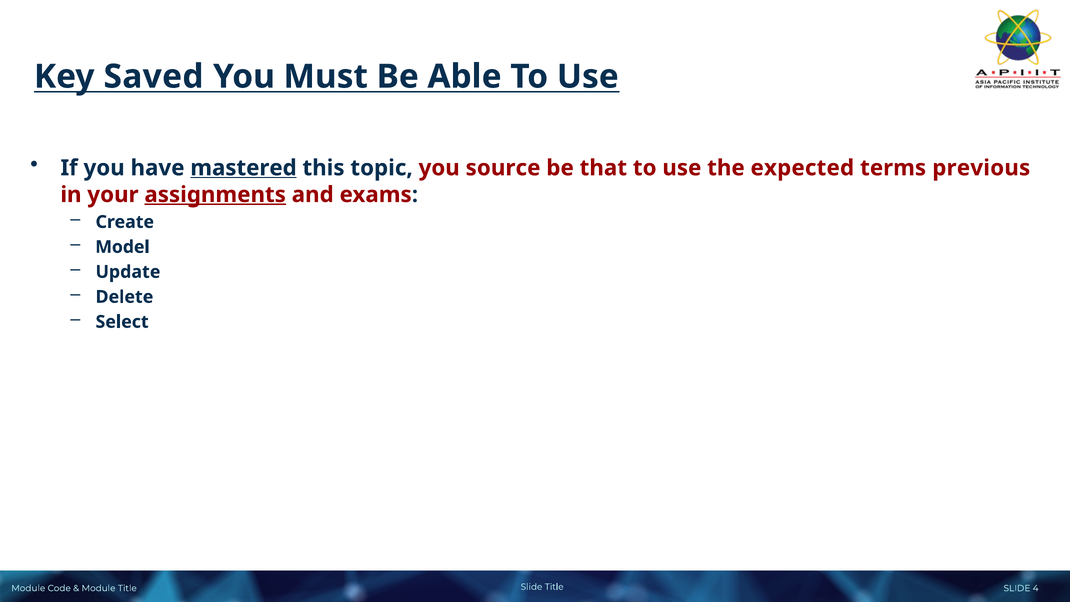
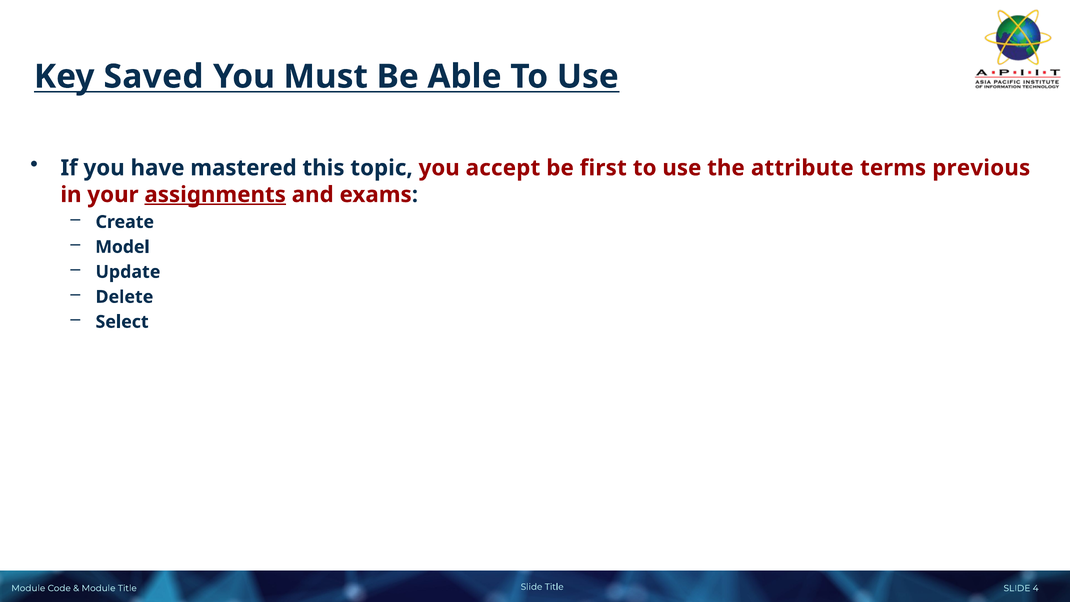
mastered underline: present -> none
source: source -> accept
that: that -> first
expected: expected -> attribute
